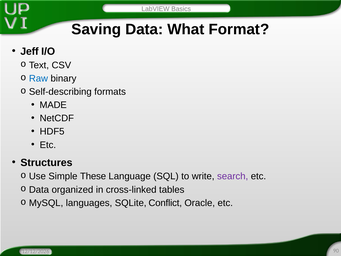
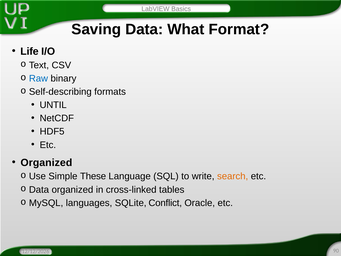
Jeff: Jeff -> Life
MADE: MADE -> UNTIL
Structures at (46, 162): Structures -> Organized
search colour: purple -> orange
